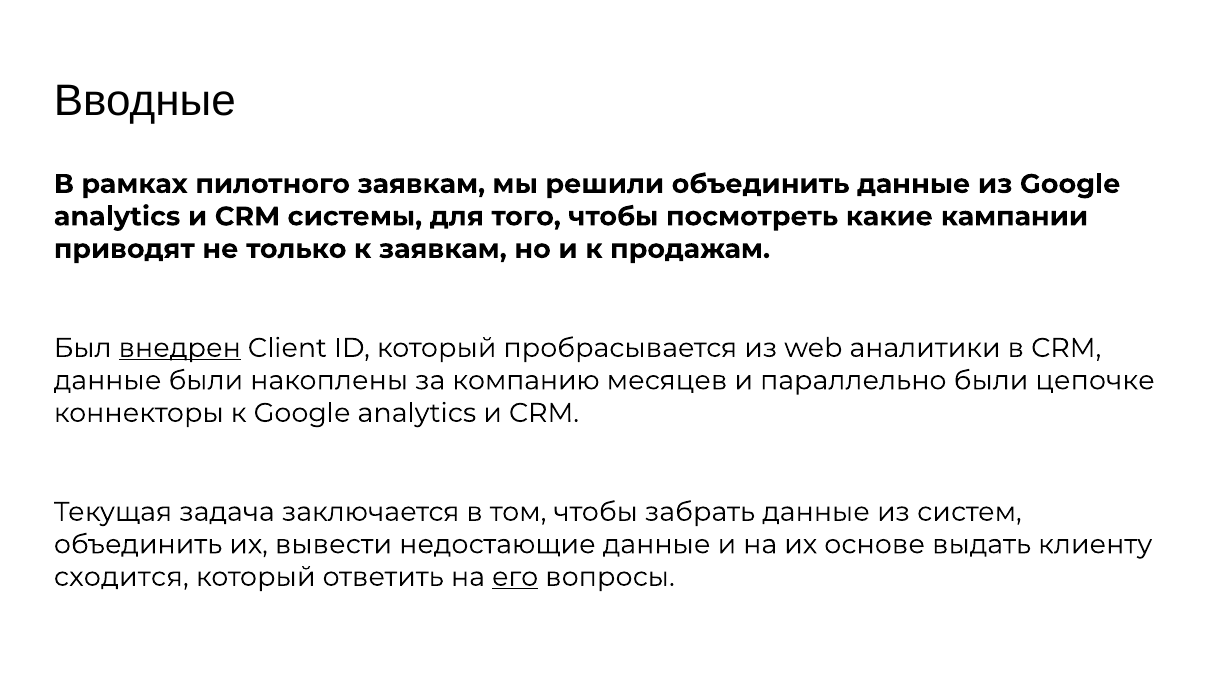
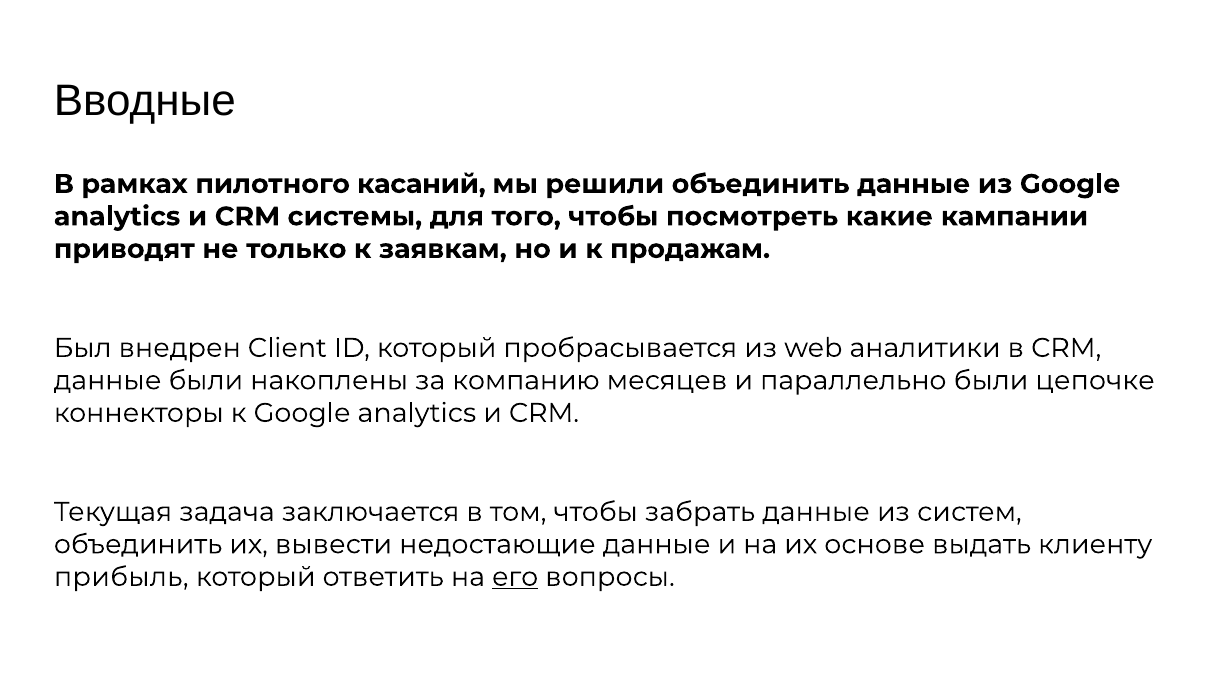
пилотного заявкам: заявкам -> касаний
внедрен underline: present -> none
сходится: сходится -> прибыль
